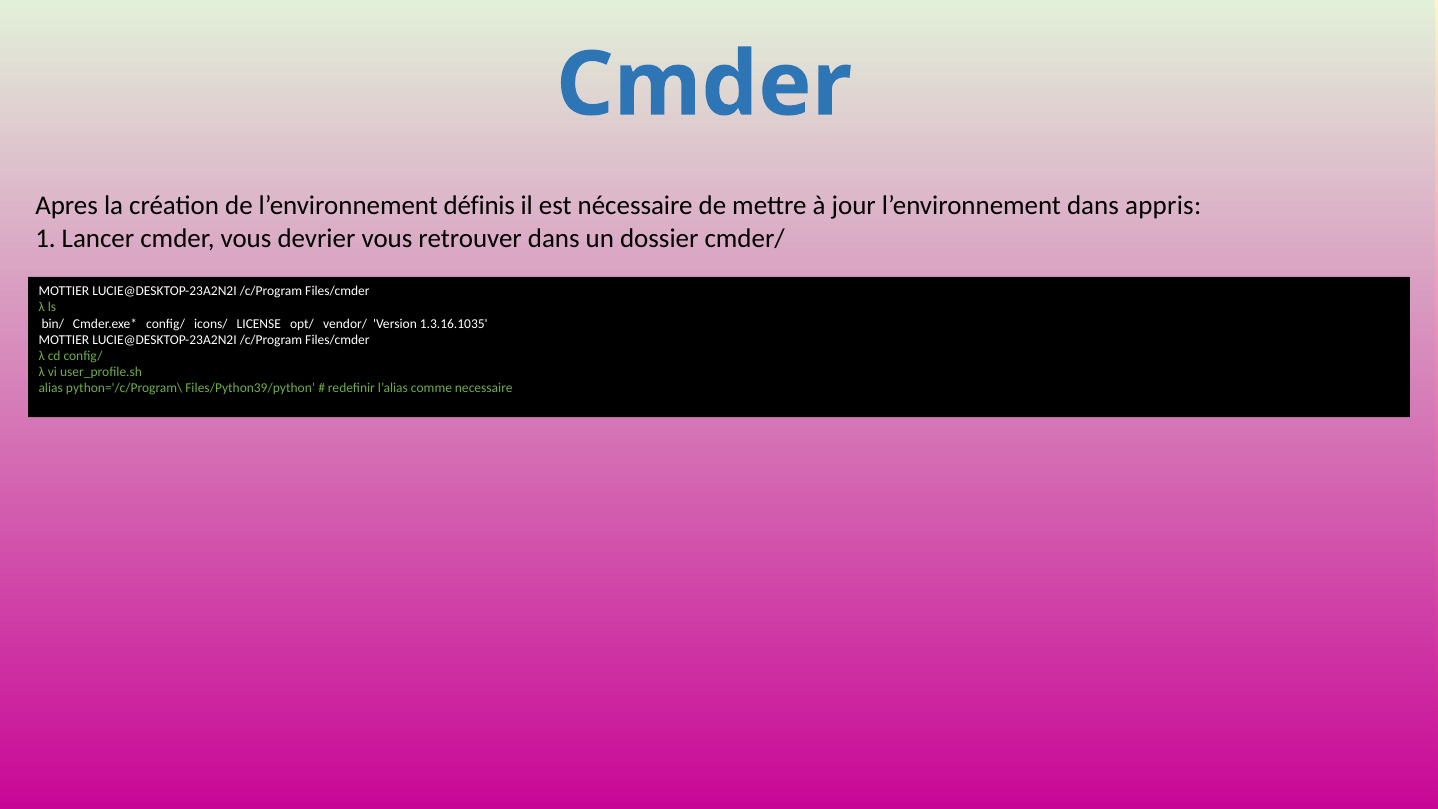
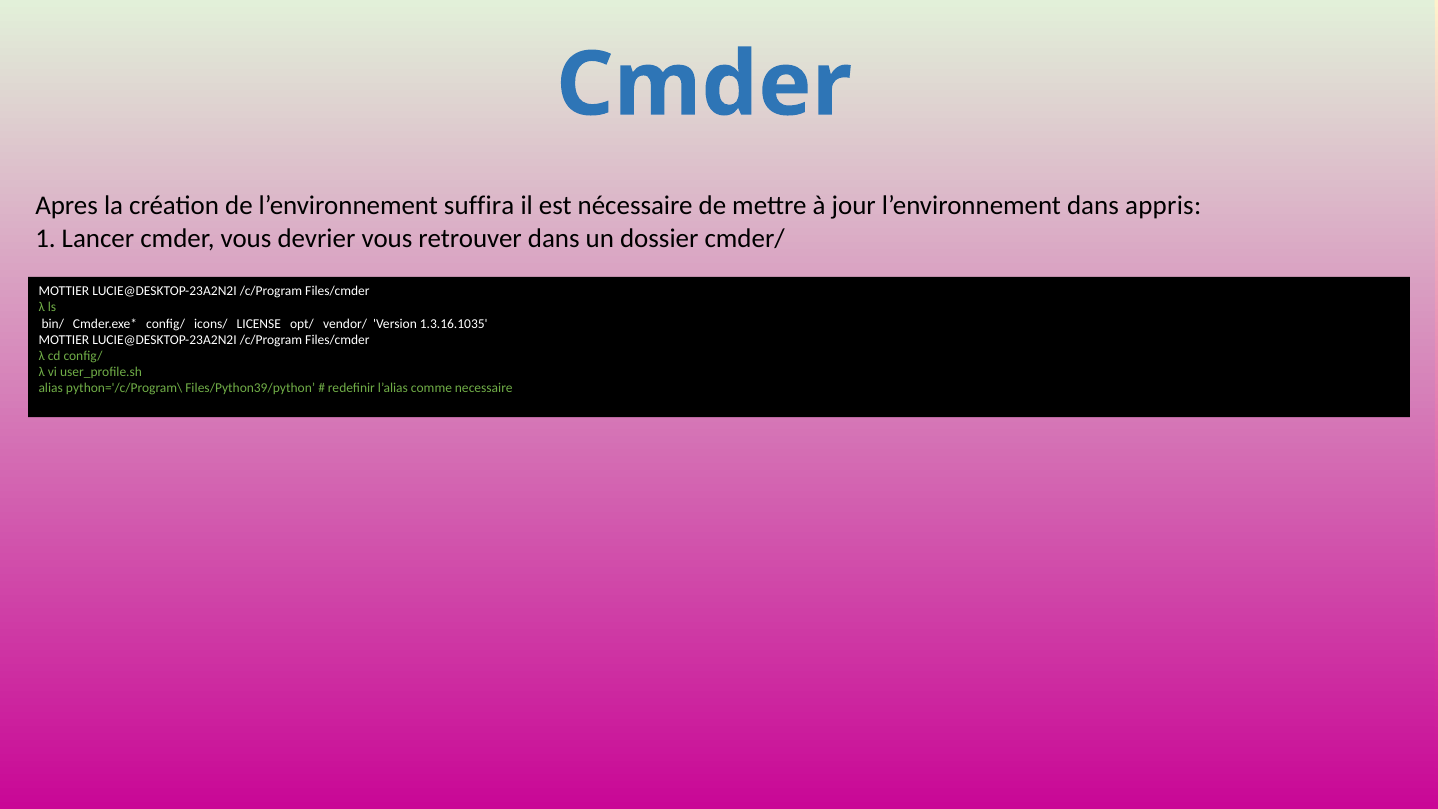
définis: définis -> suffira
